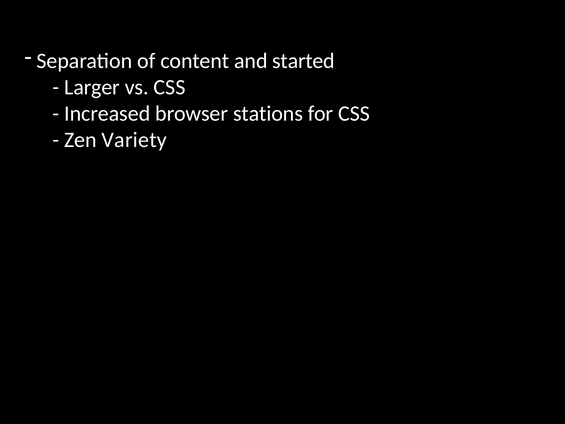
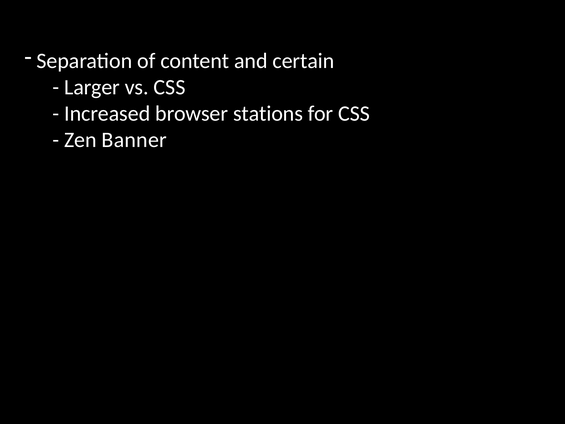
started: started -> certain
Variety: Variety -> Banner
